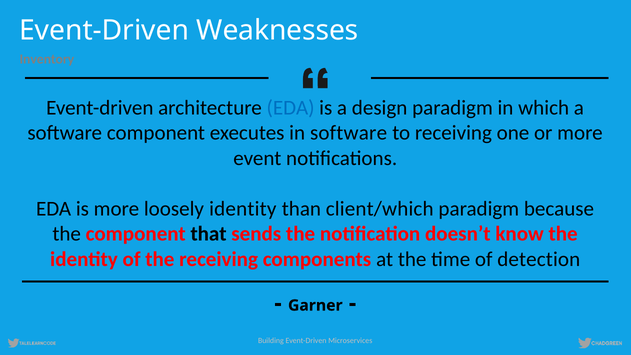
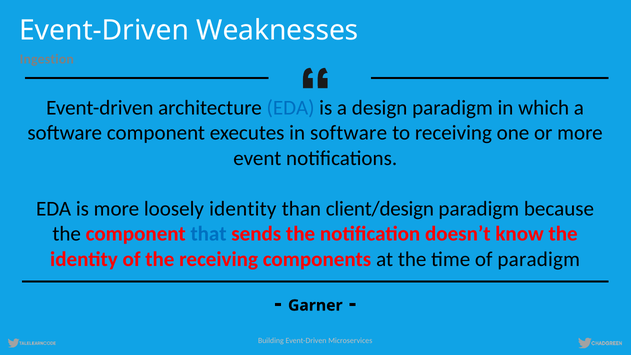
Inventory: Inventory -> Ingestion
client/which: client/which -> client/design
that colour: black -> blue
of detection: detection -> paradigm
